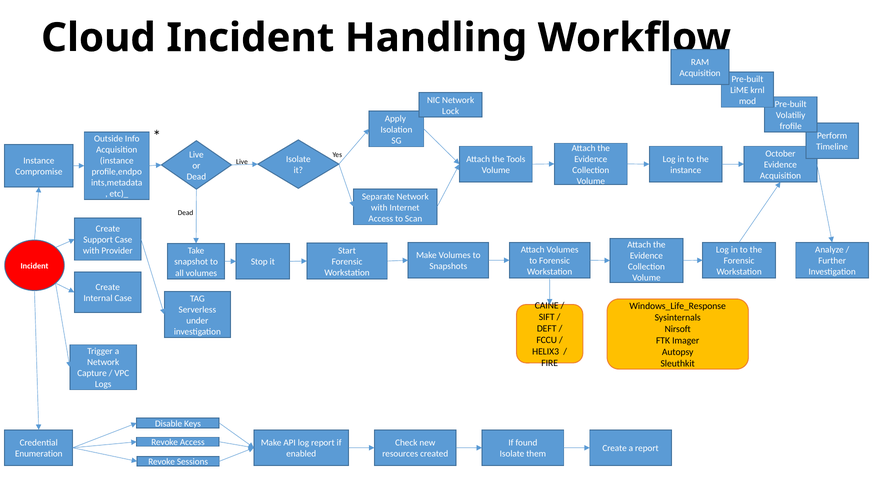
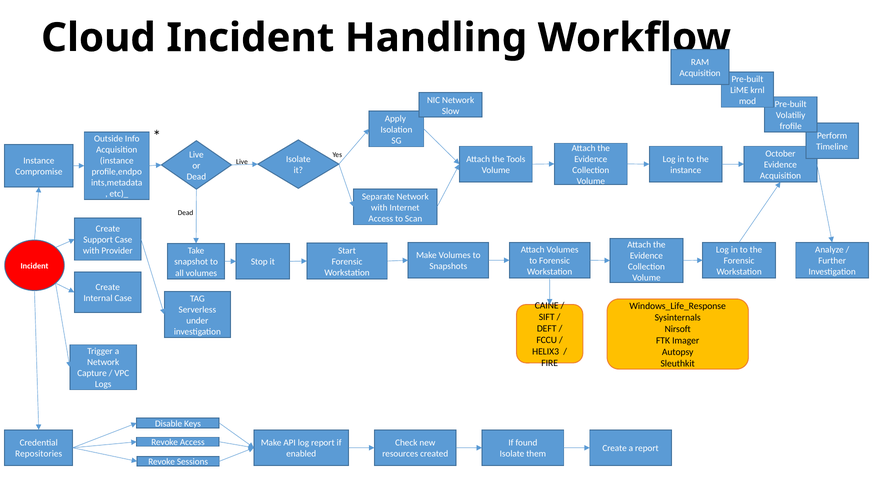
Lock: Lock -> Slow
Enumeration: Enumeration -> Repositories
